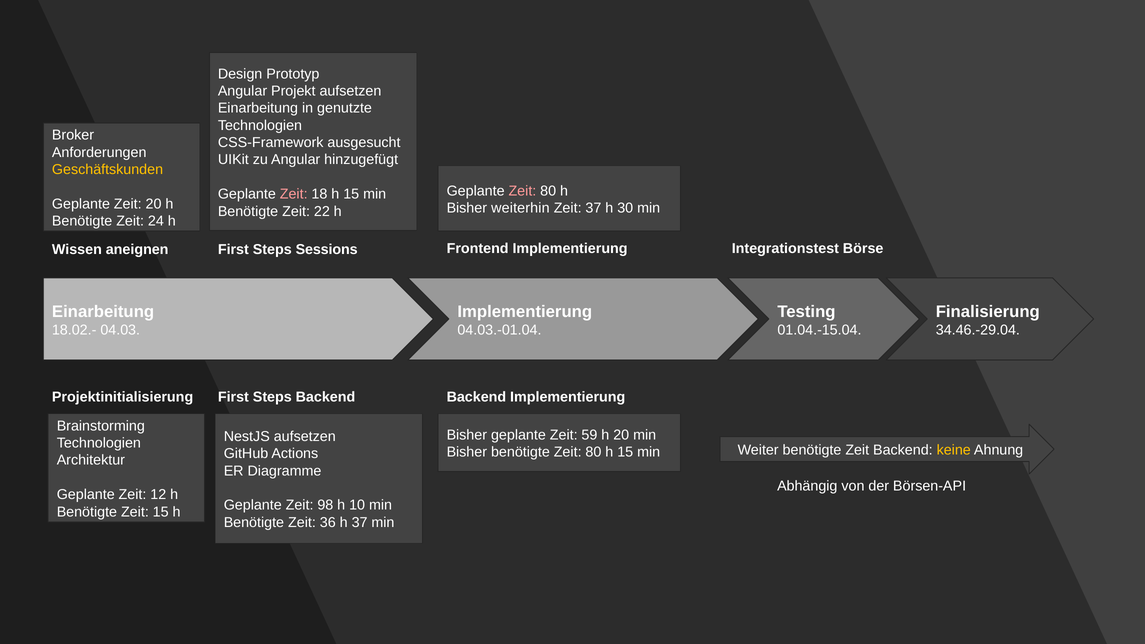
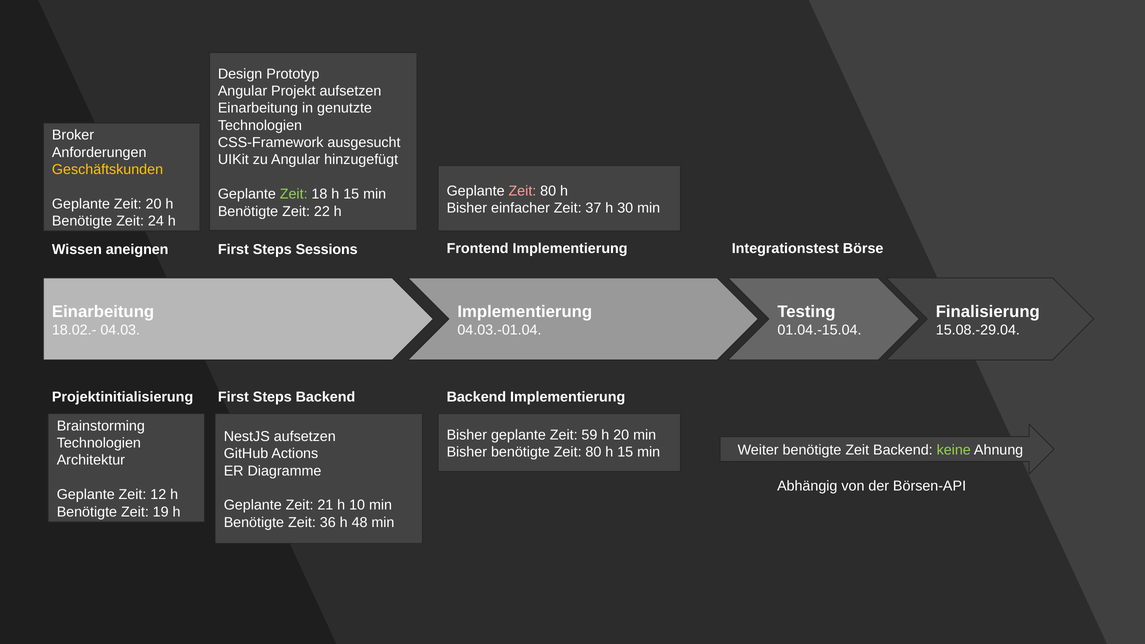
Zeit at (294, 194) colour: pink -> light green
weiterhin: weiterhin -> einfacher
34.46.-29.04: 34.46.-29.04 -> 15.08.-29.04
keine colour: yellow -> light green
98: 98 -> 21
Zeit 15: 15 -> 19
h 37: 37 -> 48
